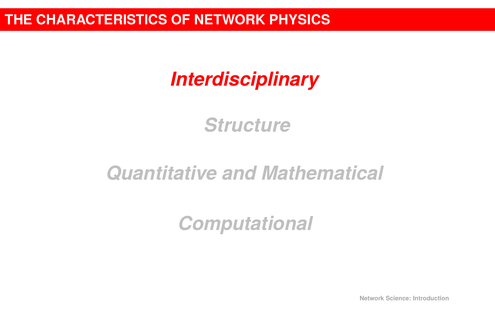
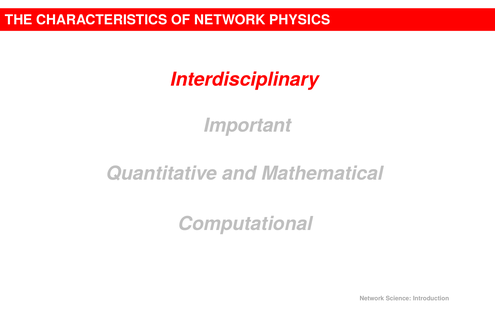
Structure: Structure -> Important
